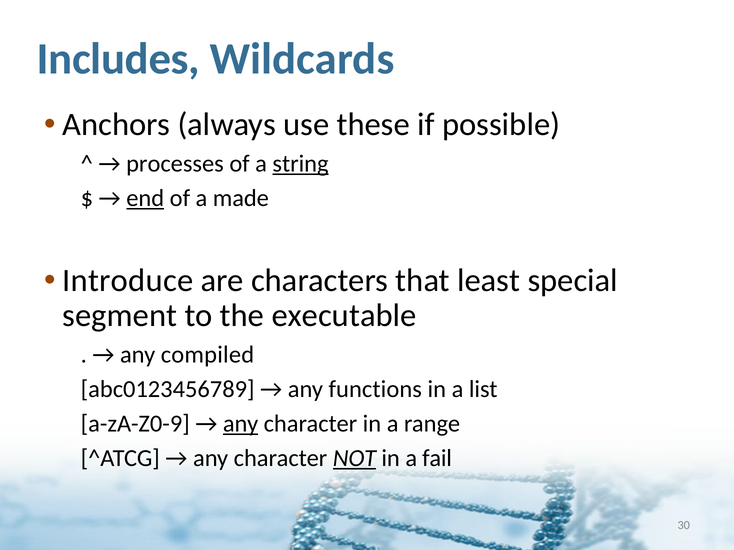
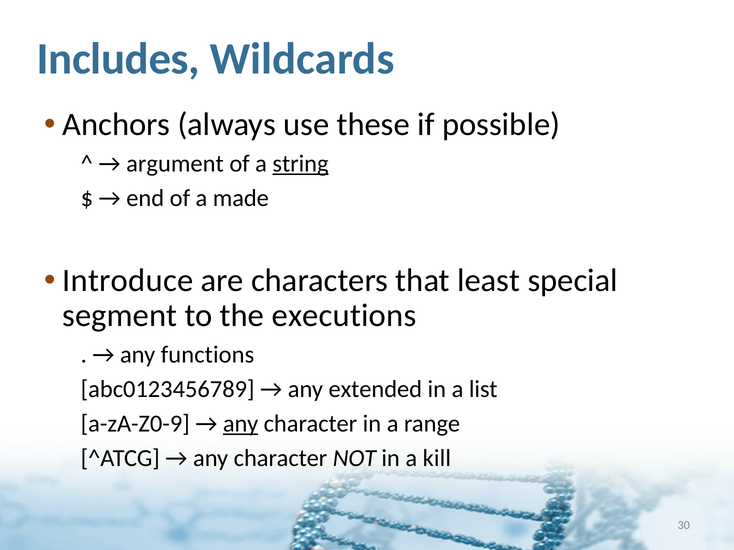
processes: processes -> argument
end underline: present -> none
executable: executable -> executions
compiled: compiled -> functions
functions: functions -> extended
NOT underline: present -> none
fail: fail -> kill
